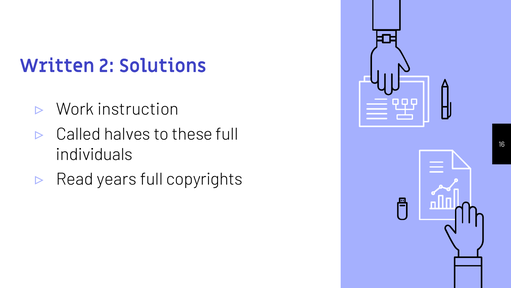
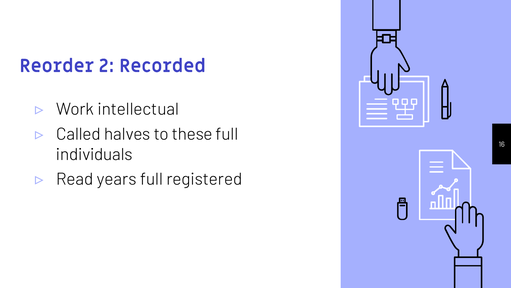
Written: Written -> Reorder
Solutions: Solutions -> Recorded
instruction: instruction -> intellectual
copyrights: copyrights -> registered
